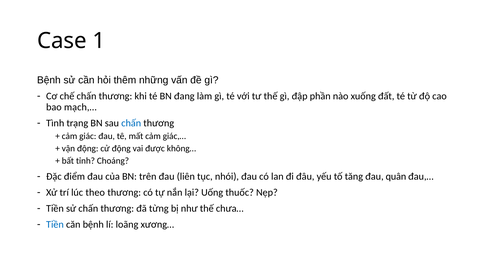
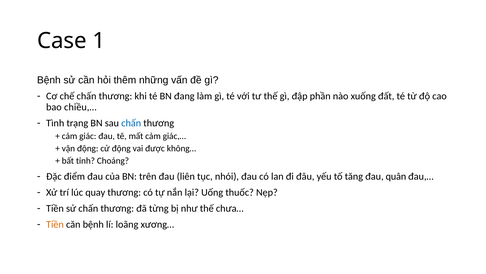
mạch,…: mạch,… -> chiều,…
theo: theo -> quay
Tiền at (55, 224) colour: blue -> orange
